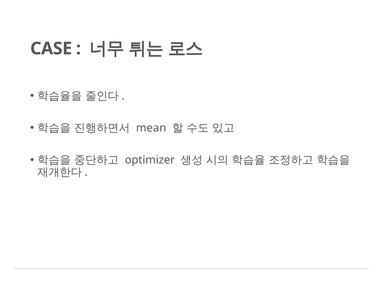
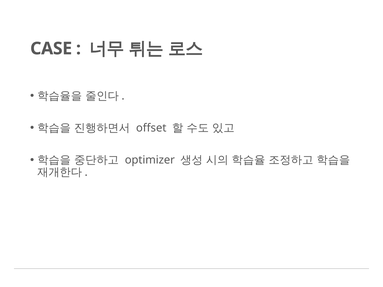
mean: mean -> offset
